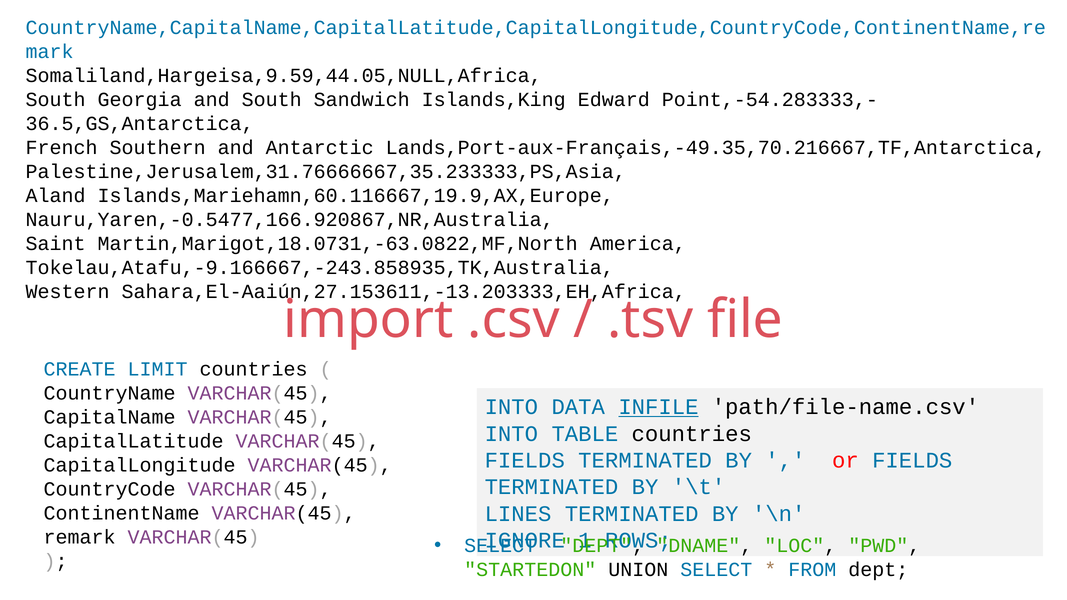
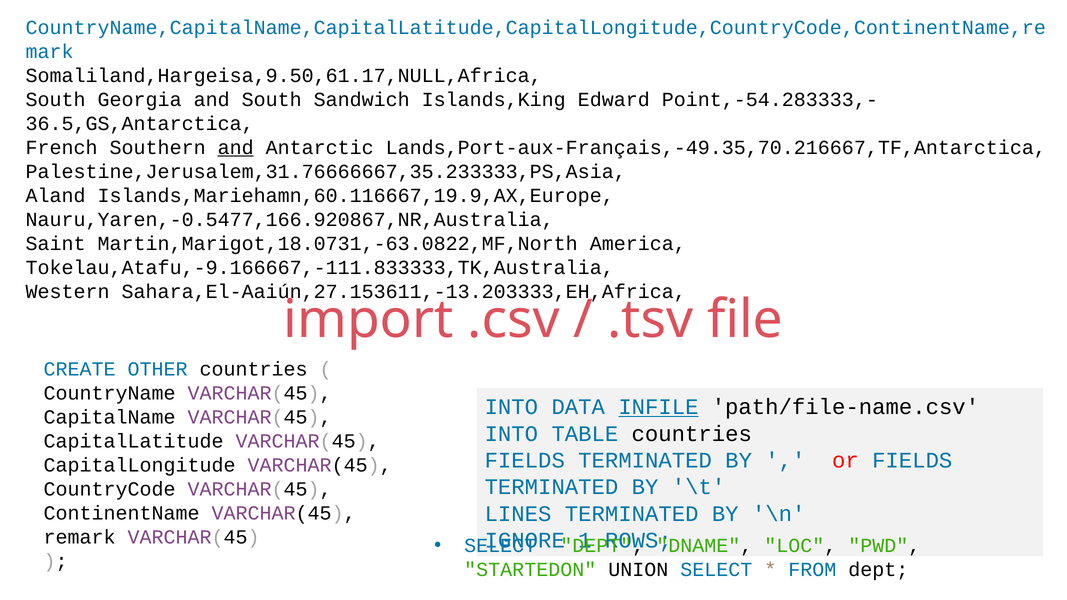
Somaliland,Hargeisa,9.59,44.05,NULL,Africa: Somaliland,Hargeisa,9.59,44.05,NULL,Africa -> Somaliland,Hargeisa,9.50,61.17,NULL,Africa
and at (236, 148) underline: none -> present
Tokelau,Atafu,-9.166667,-243.858935,TK,Australia: Tokelau,Atafu,-9.166667,-243.858935,TK,Australia -> Tokelau,Atafu,-9.166667,-111.833333,TK,Australia
LIMIT: LIMIT -> OTHER
